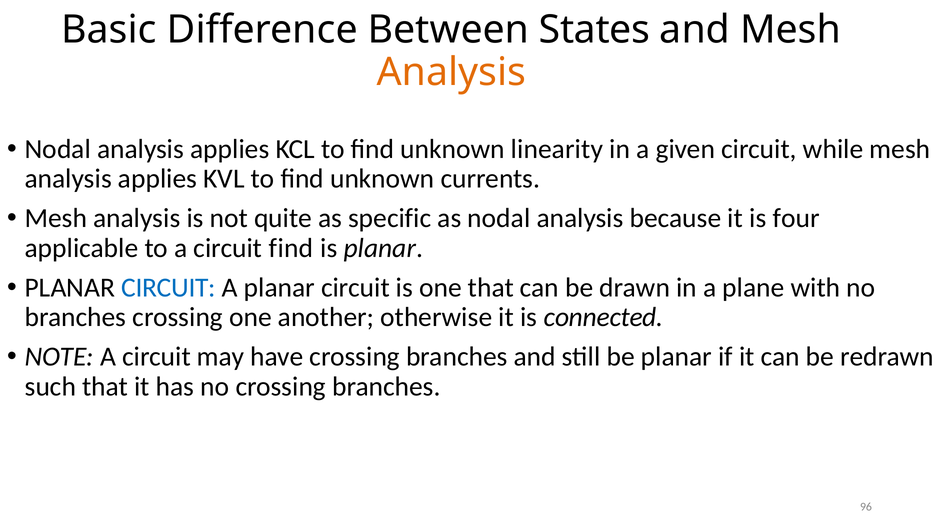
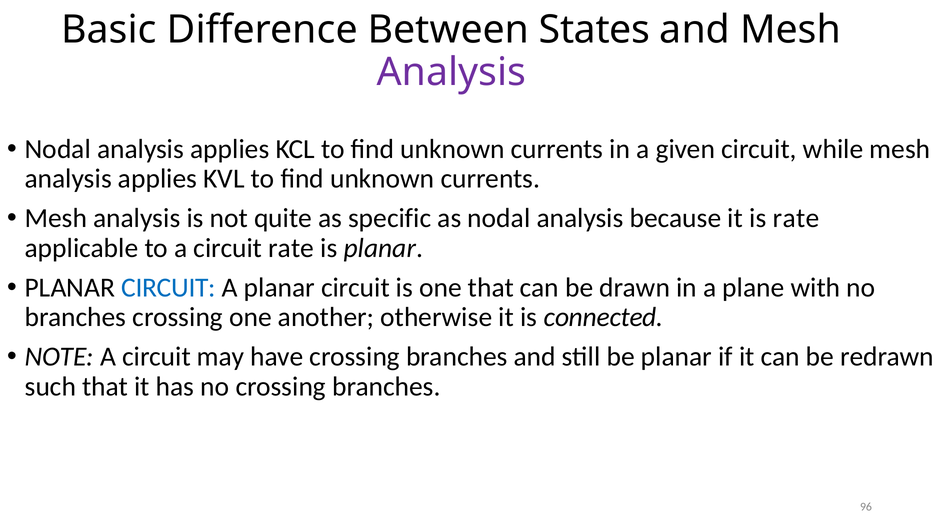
Analysis at (451, 72) colour: orange -> purple
linearity at (557, 149): linearity -> currents
is four: four -> rate
circuit find: find -> rate
